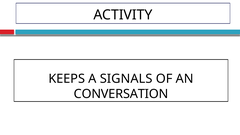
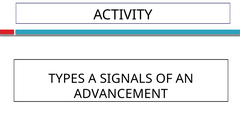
KEEPS: KEEPS -> TYPES
CONVERSATION: CONVERSATION -> ADVANCEMENT
